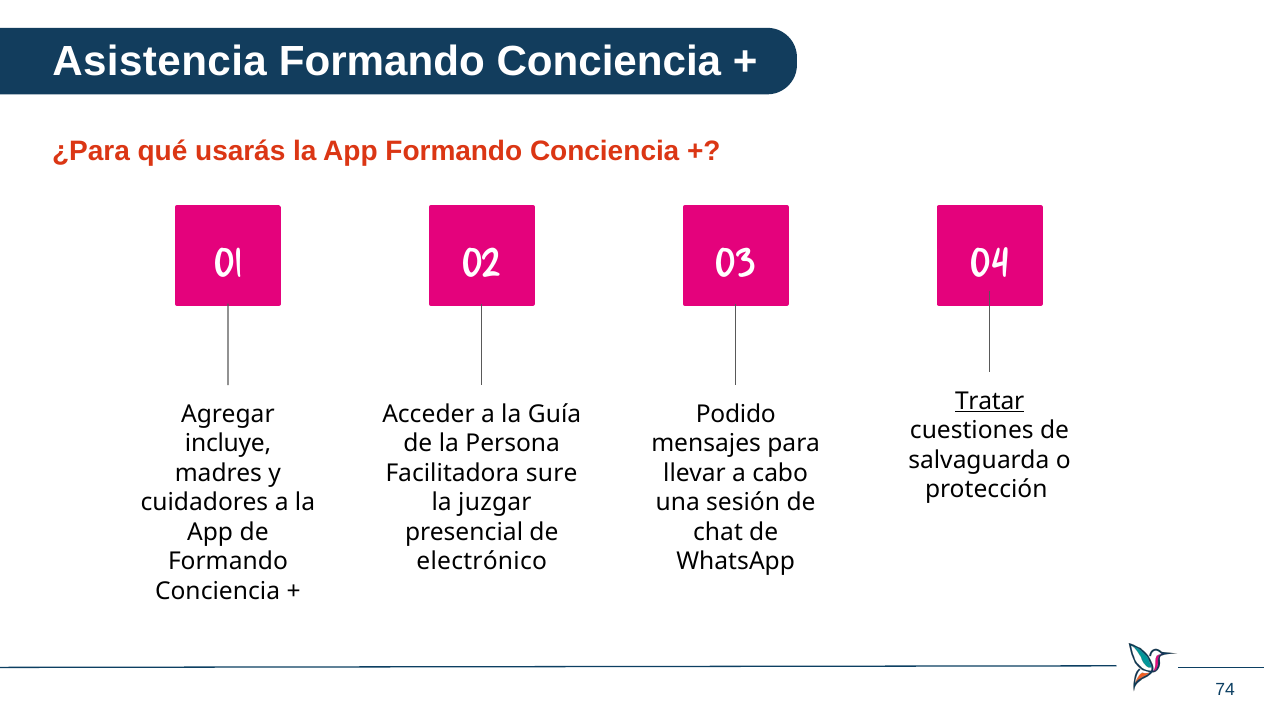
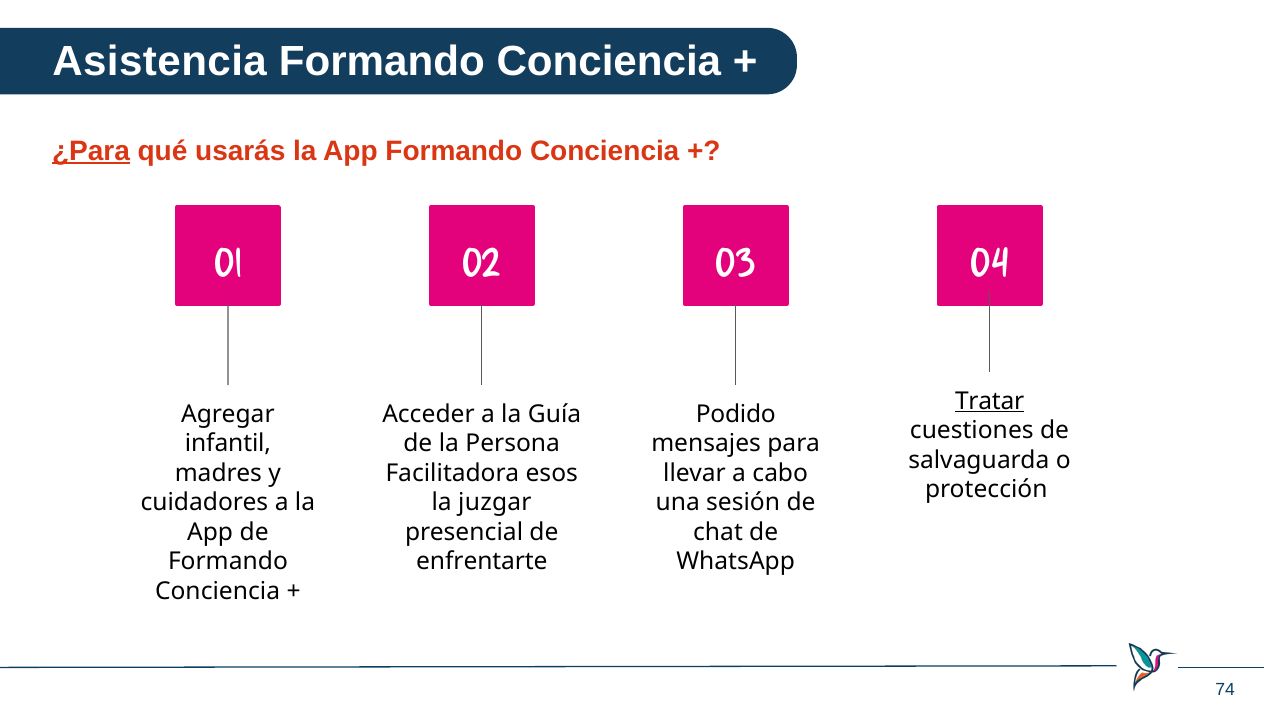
¿Para underline: none -> present
incluye: incluye -> infantil
sure: sure -> esos
electrónico: electrónico -> enfrentarte
